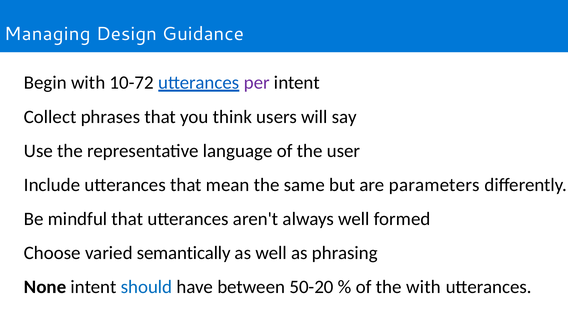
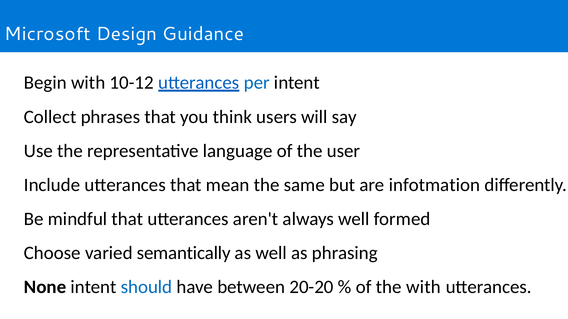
Managing: Managing -> Microsoft
10-72: 10-72 -> 10-12
per colour: purple -> blue
parameters: parameters -> infotmation
50-20: 50-20 -> 20-20
